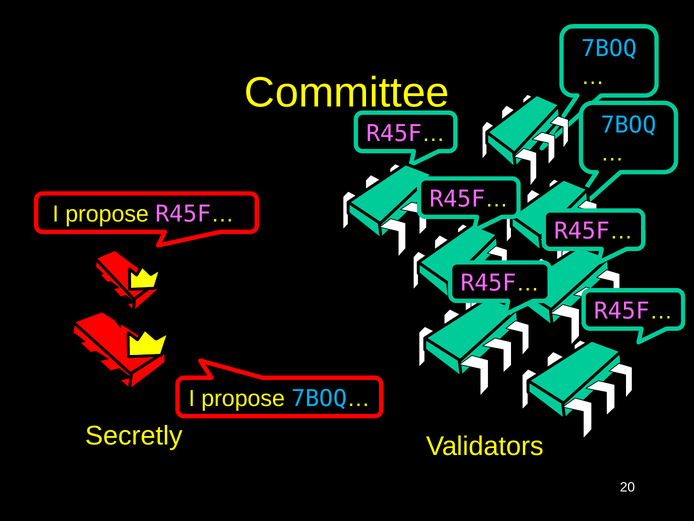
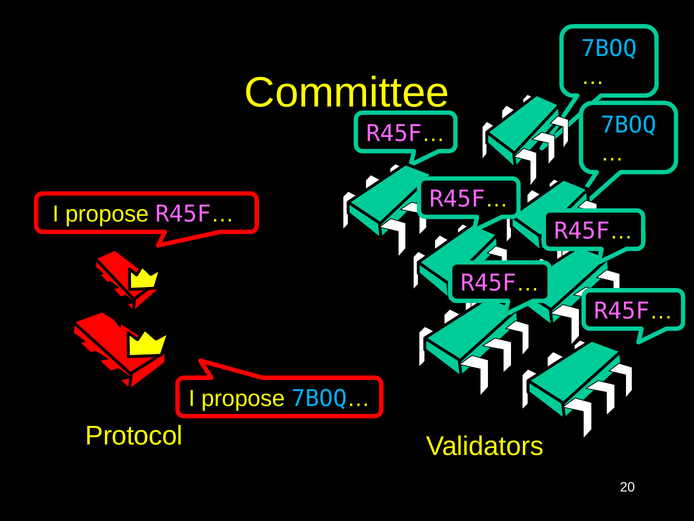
Secretly: Secretly -> Protocol
